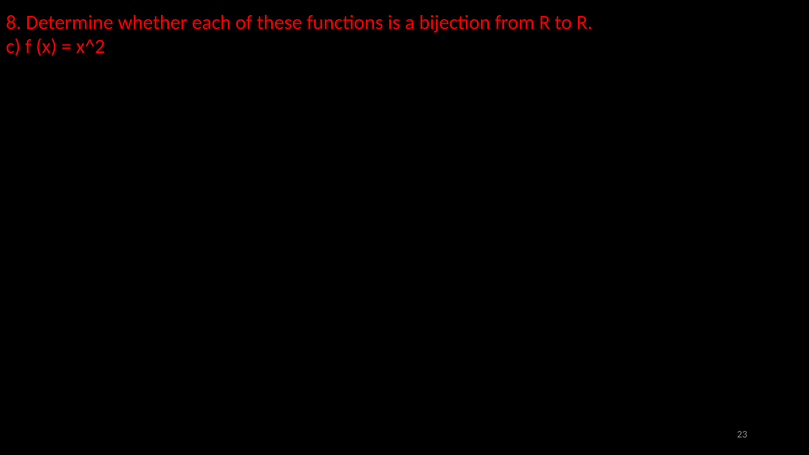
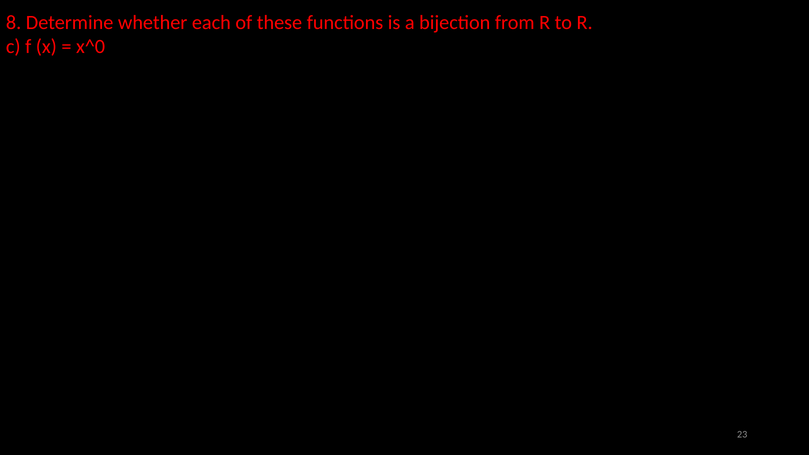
x^2: x^2 -> x^0
